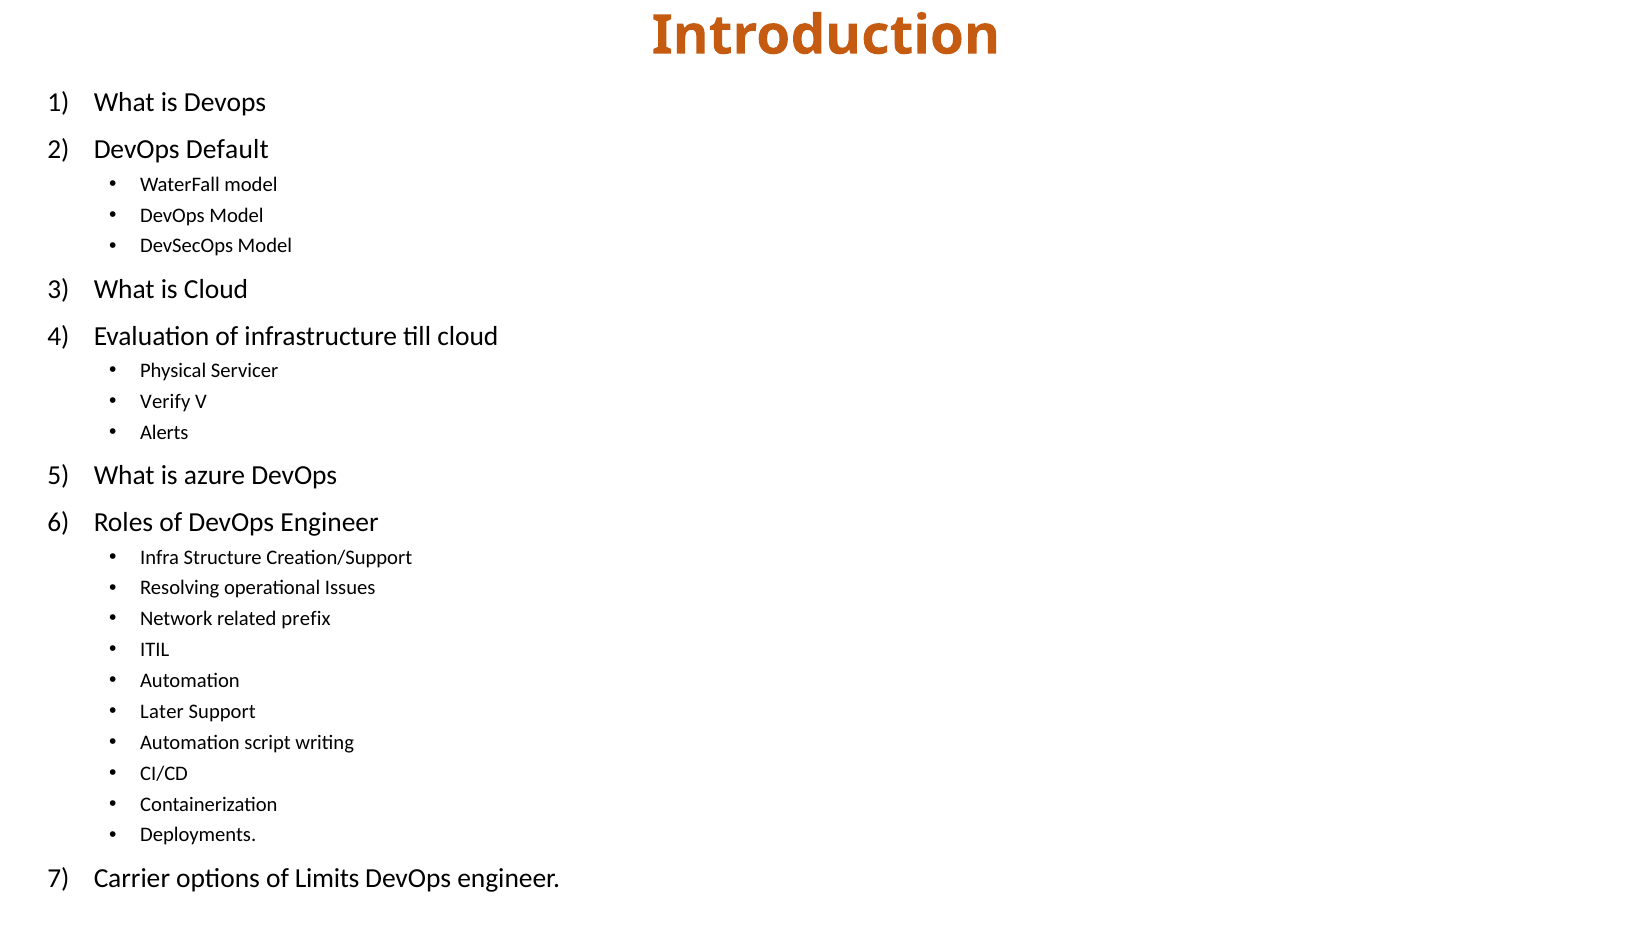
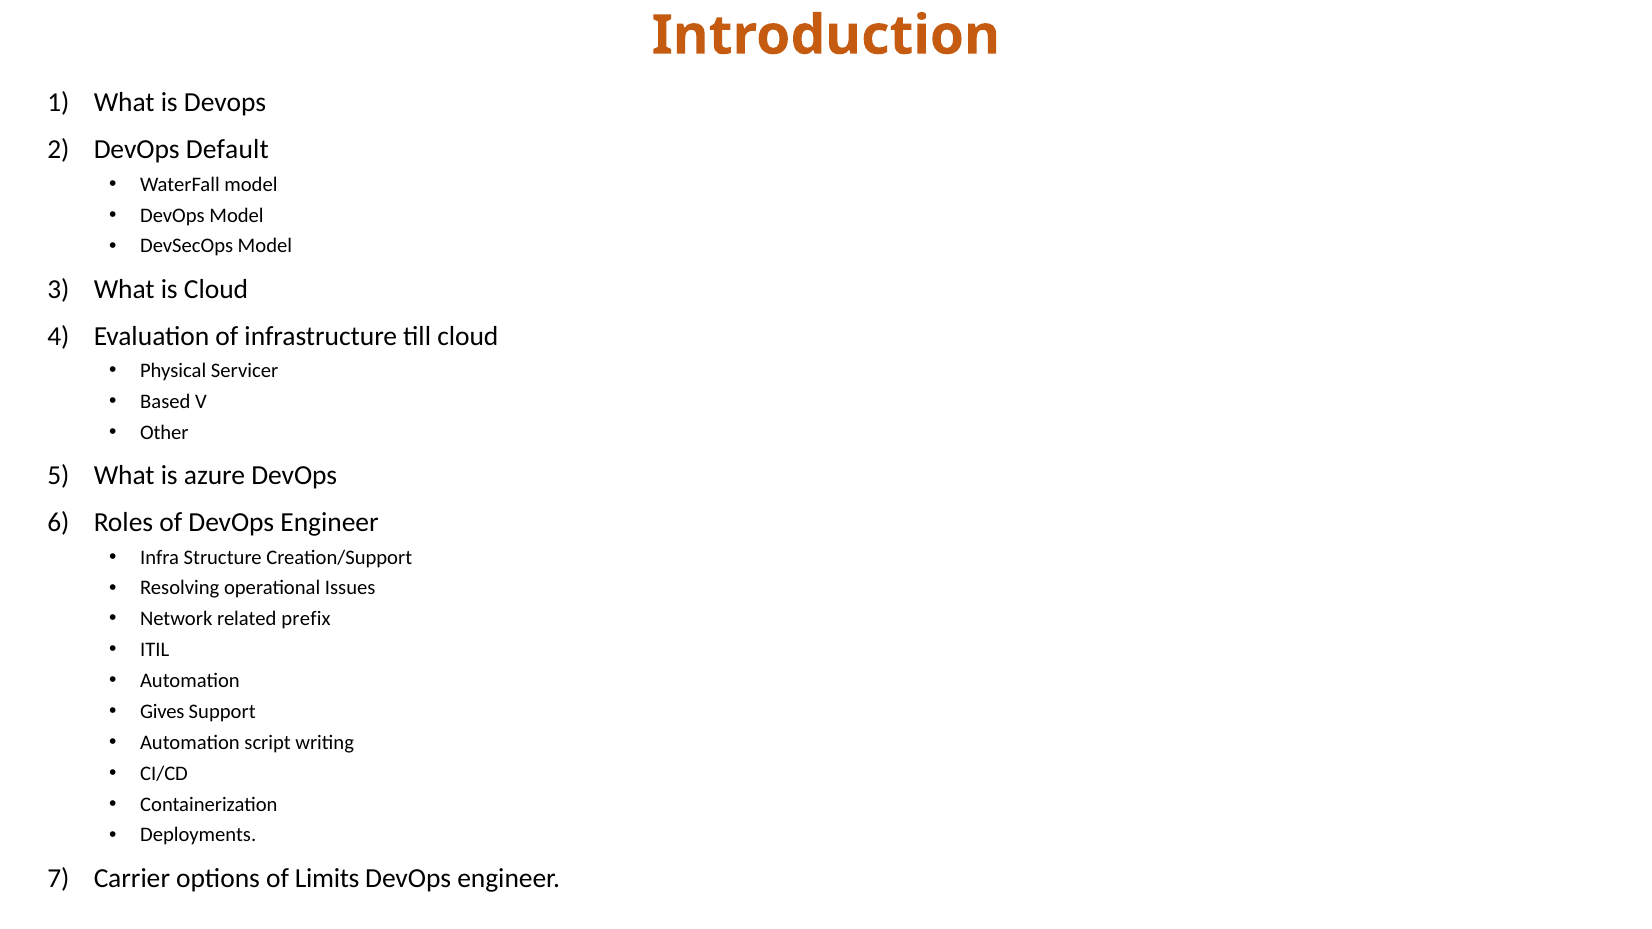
Verify: Verify -> Based
Alerts: Alerts -> Other
Later: Later -> Gives
